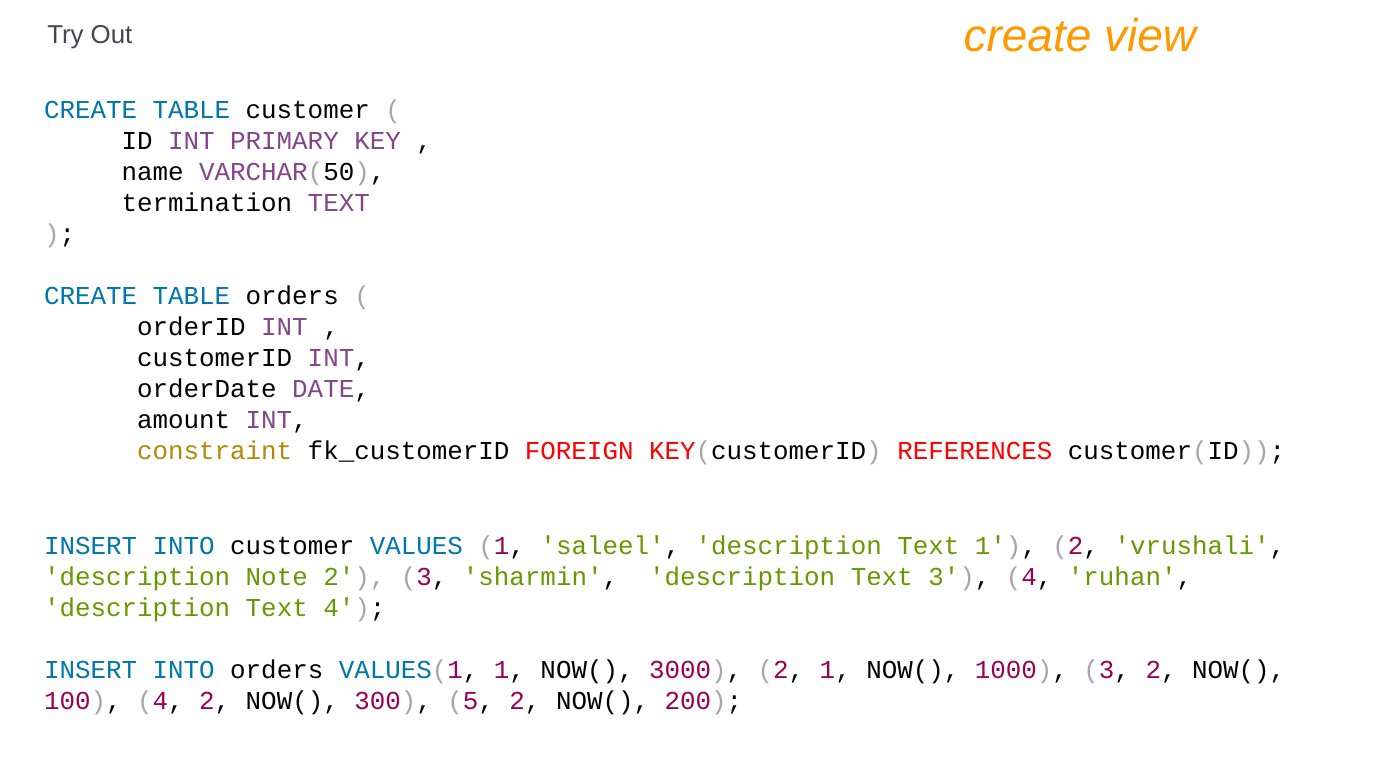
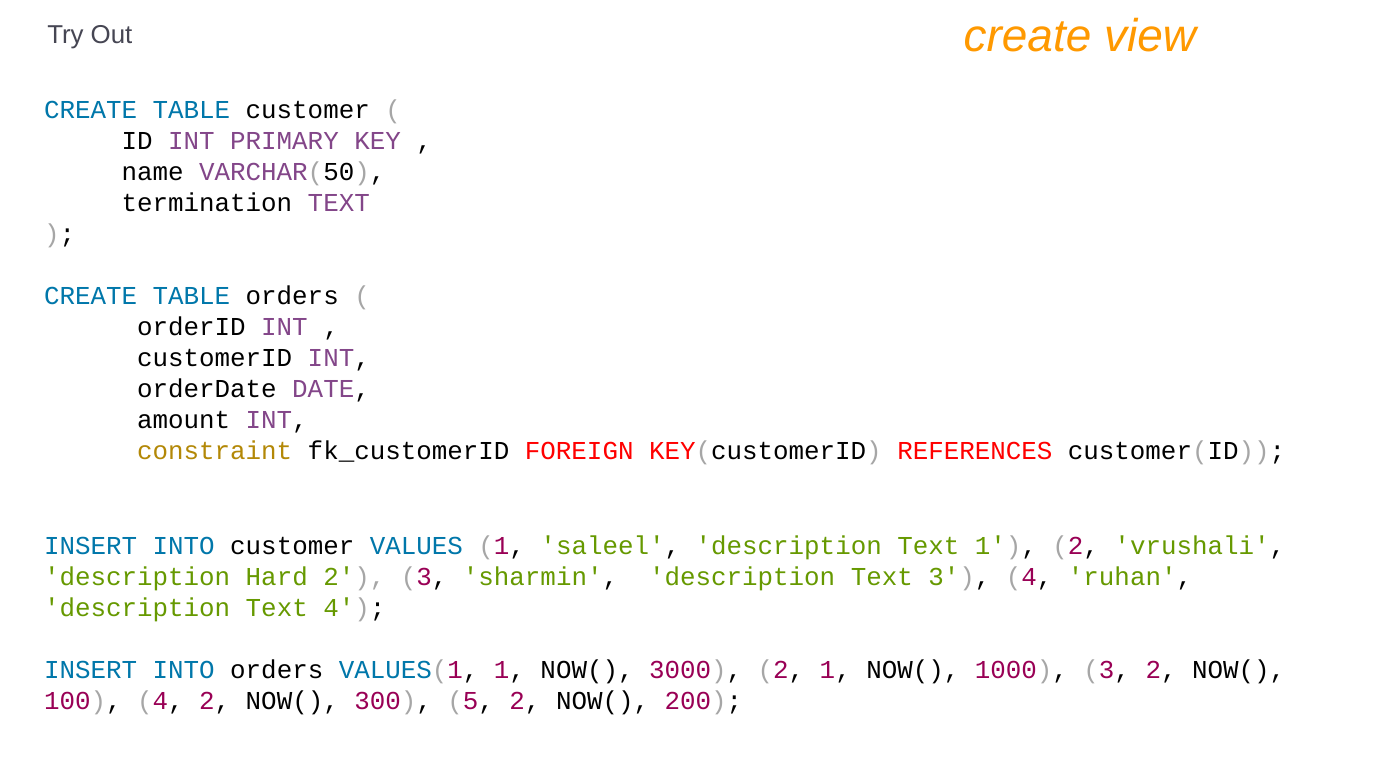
Note: Note -> Hard
